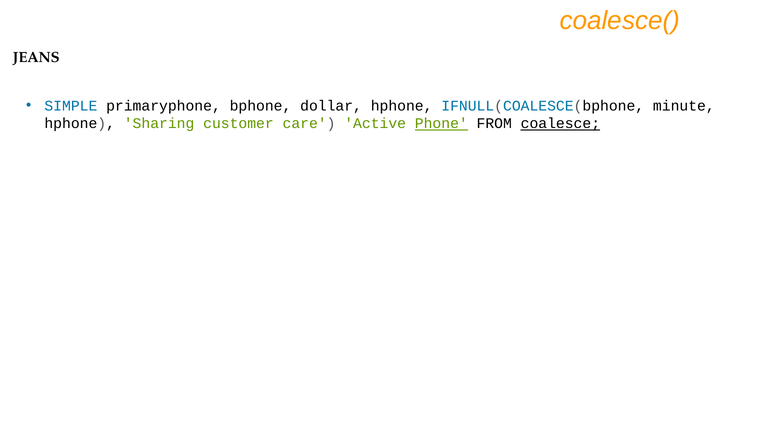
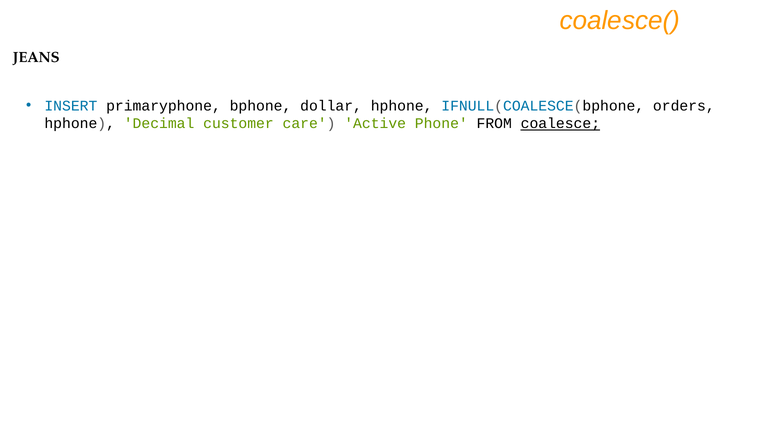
SIMPLE: SIMPLE -> INSERT
minute: minute -> orders
Sharing: Sharing -> Decimal
Phone underline: present -> none
